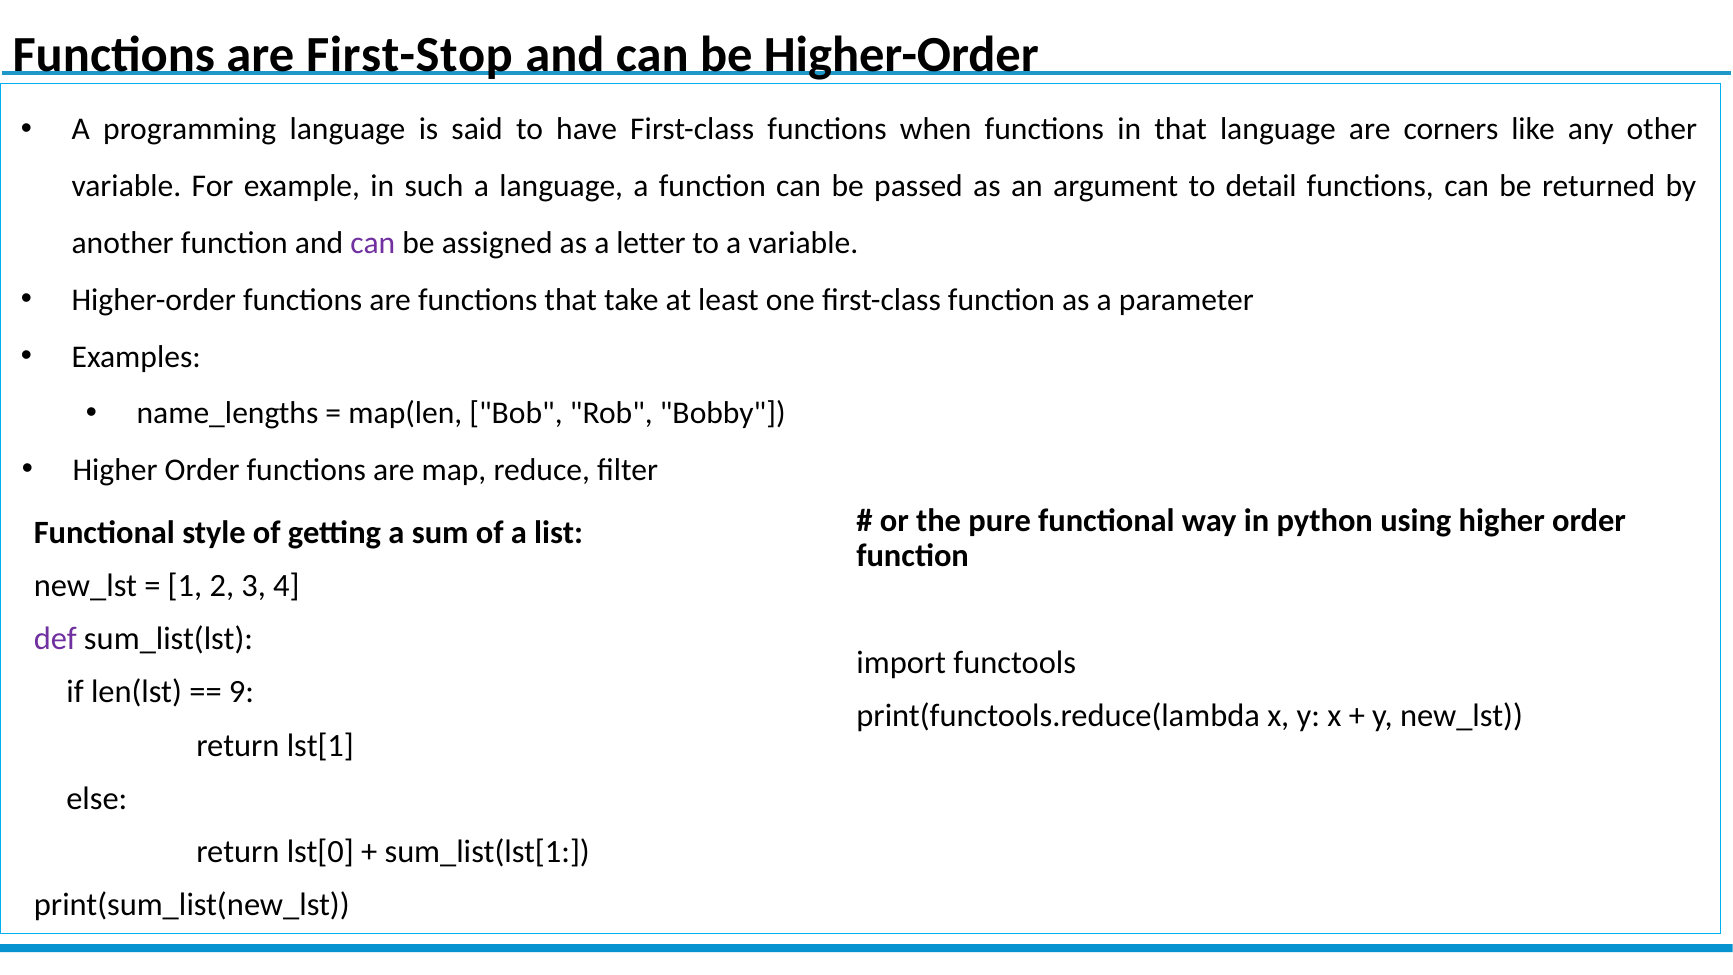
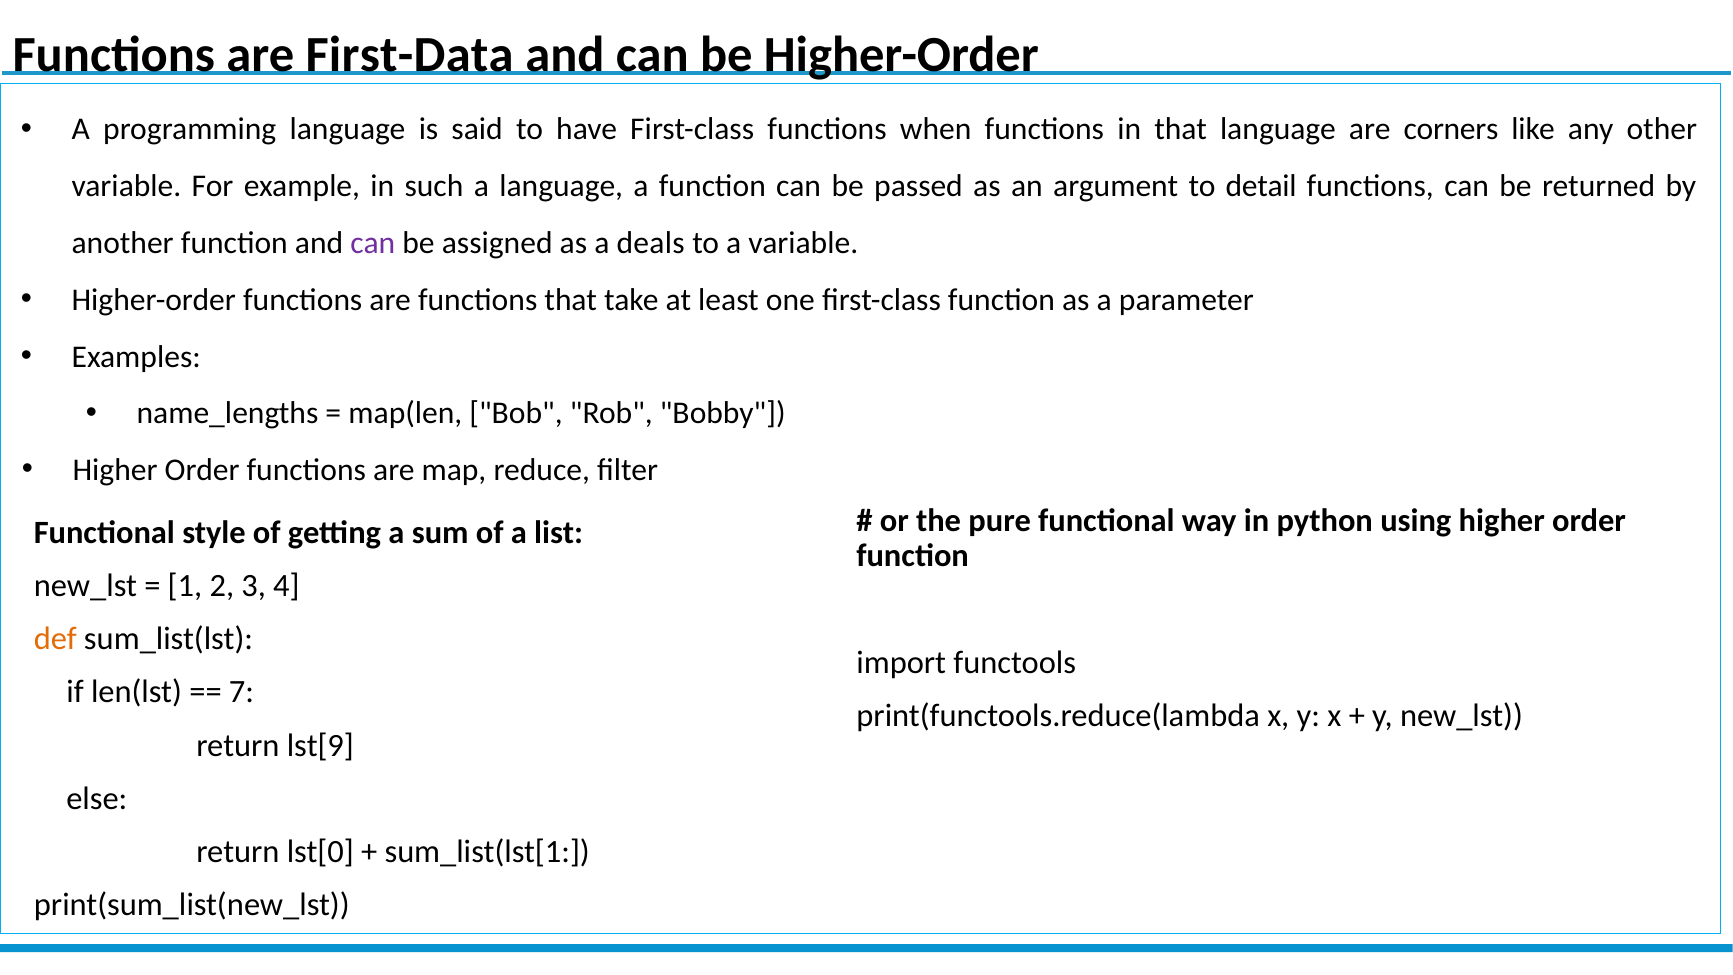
First-Stop: First-Stop -> First-Data
letter: letter -> deals
def colour: purple -> orange
9: 9 -> 7
lst[1: lst[1 -> lst[9
